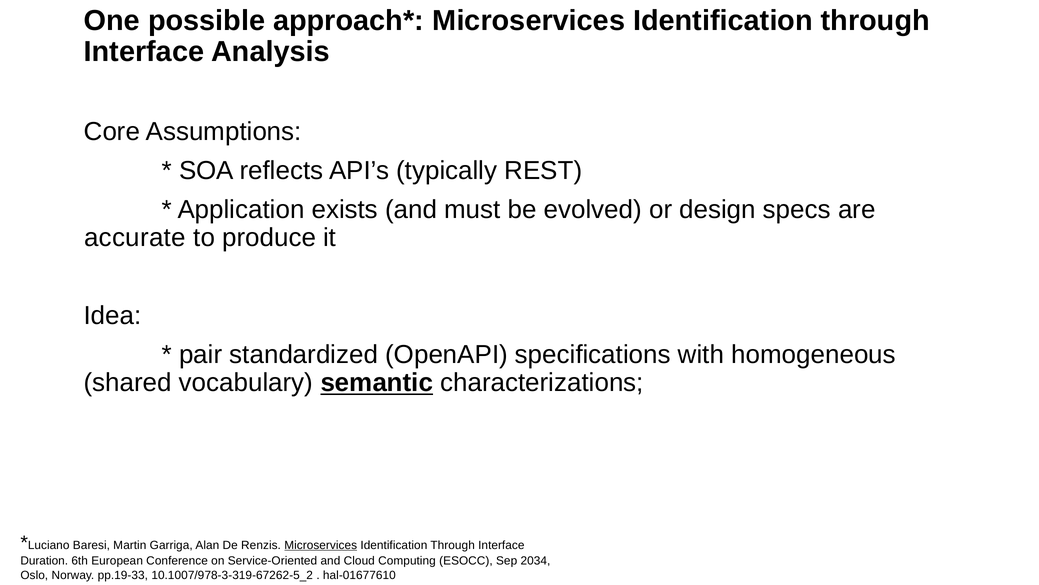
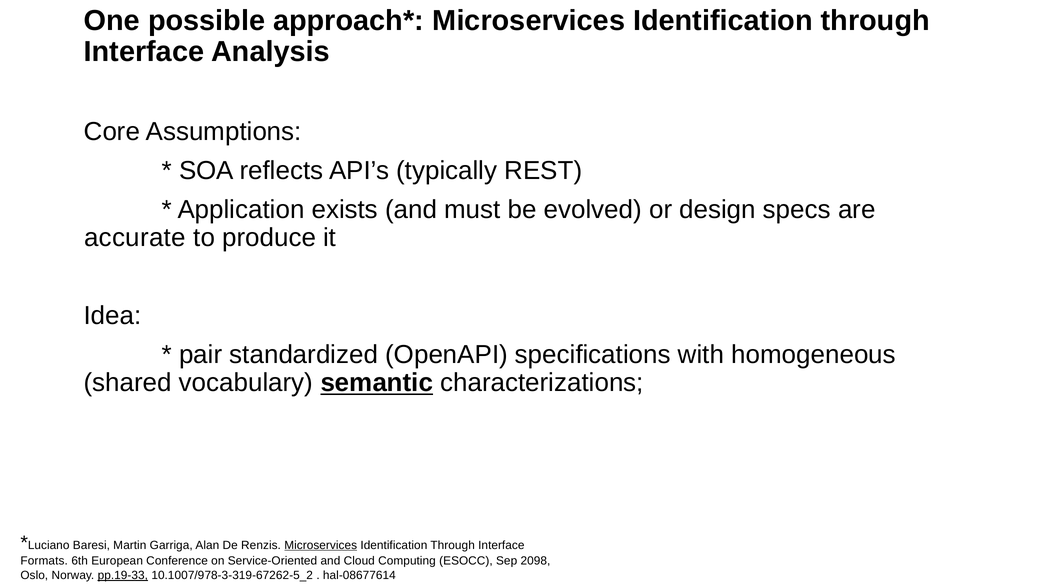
Duration: Duration -> Formats
2034: 2034 -> 2098
pp.19-33 underline: none -> present
hal-01677610: hal-01677610 -> hal-08677614
